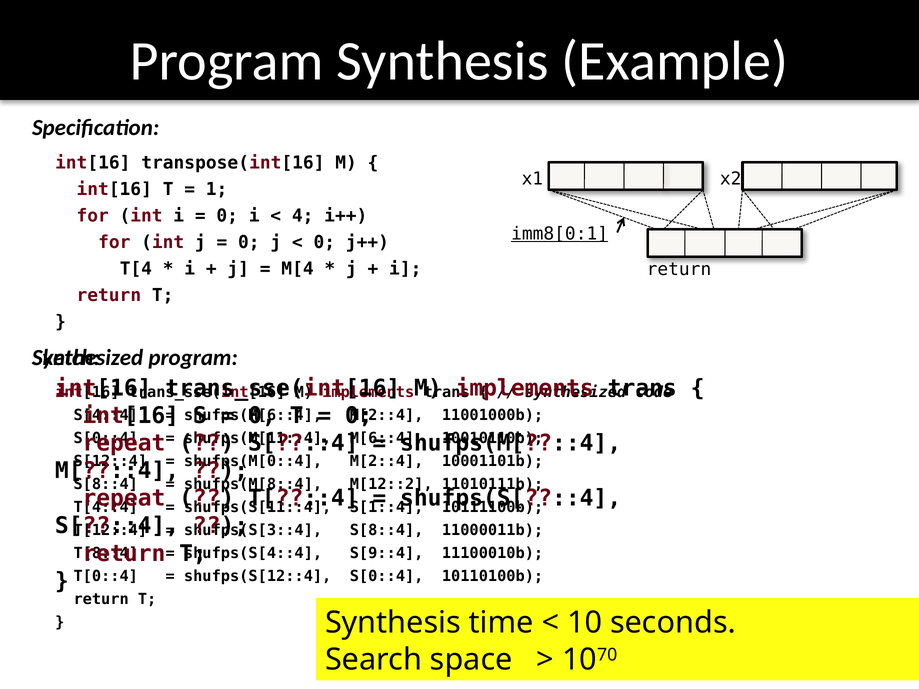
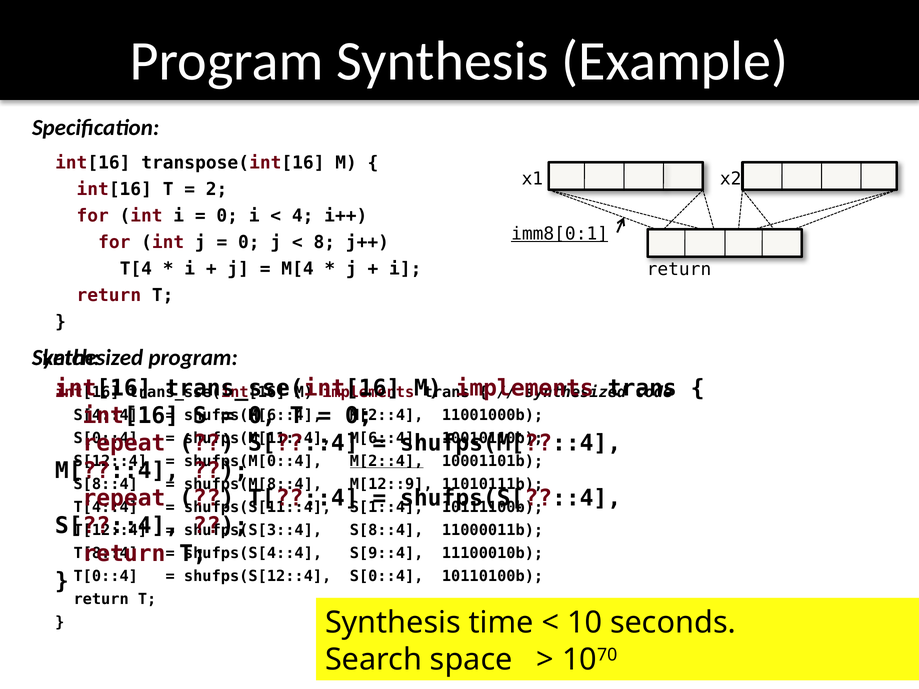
1: 1 -> 2
0 at (324, 242): 0 -> 8
M[2::4 at (387, 461) underline: none -> present
M[12::2: M[12::2 -> M[12::9
